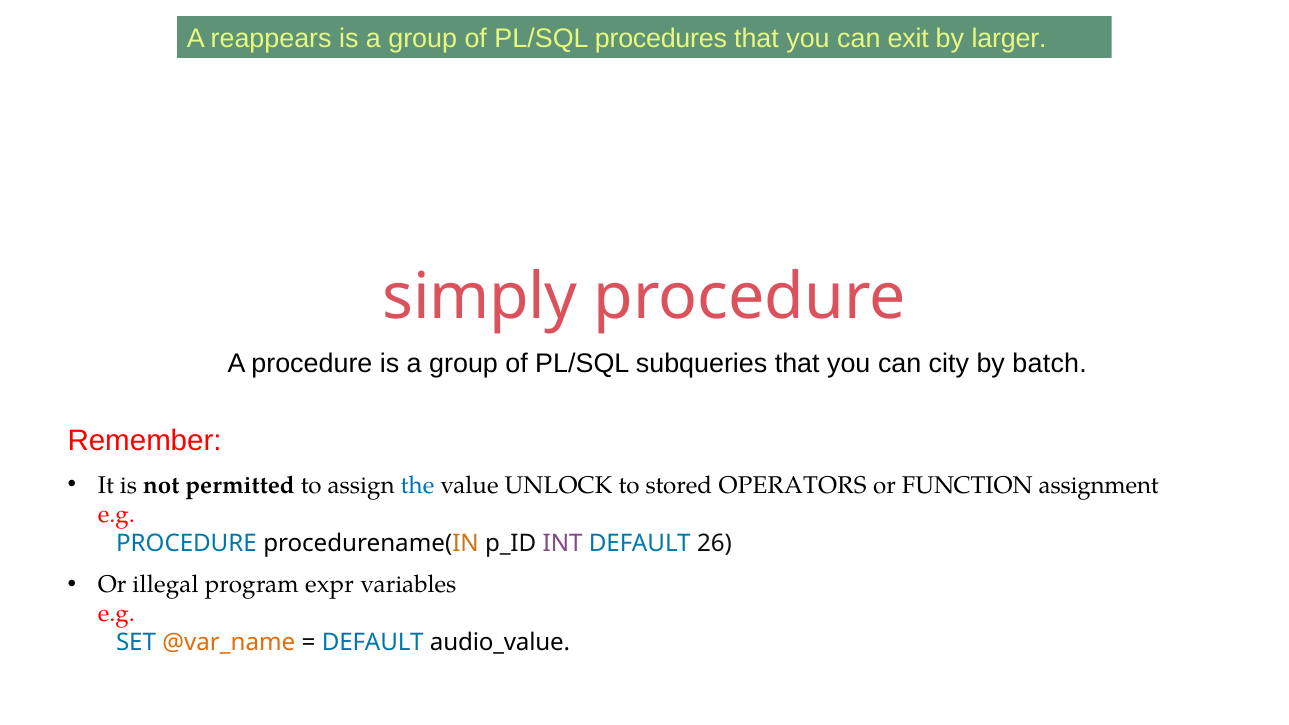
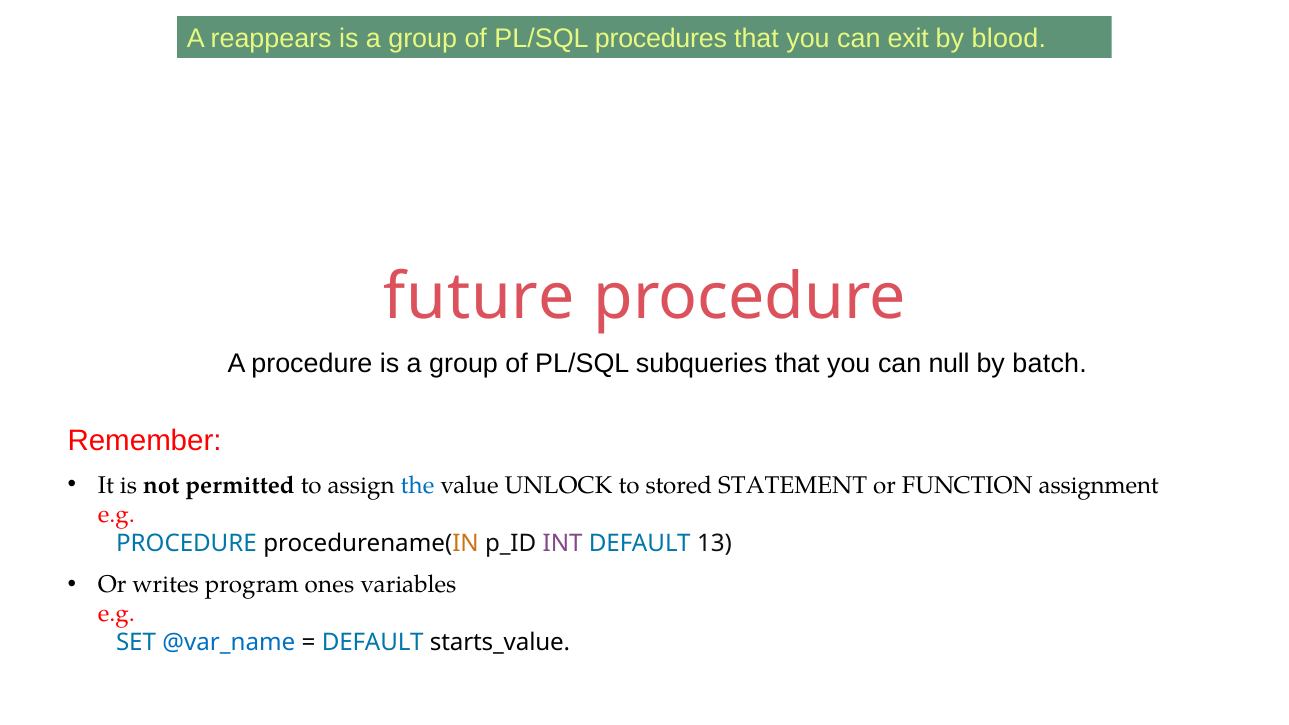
larger: larger -> blood
simply: simply -> future
city: city -> null
OPERATORS: OPERATORS -> STATEMENT
26: 26 -> 13
illegal: illegal -> writes
expr: expr -> ones
@var_name colour: orange -> blue
audio_value: audio_value -> starts_value
